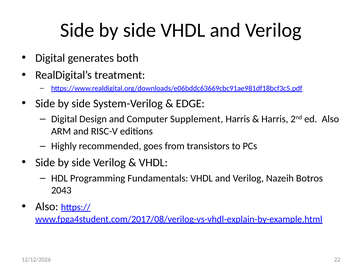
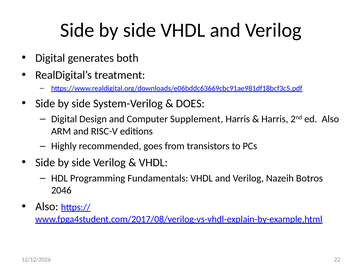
EDGE: EDGE -> DOES
2043: 2043 -> 2046
